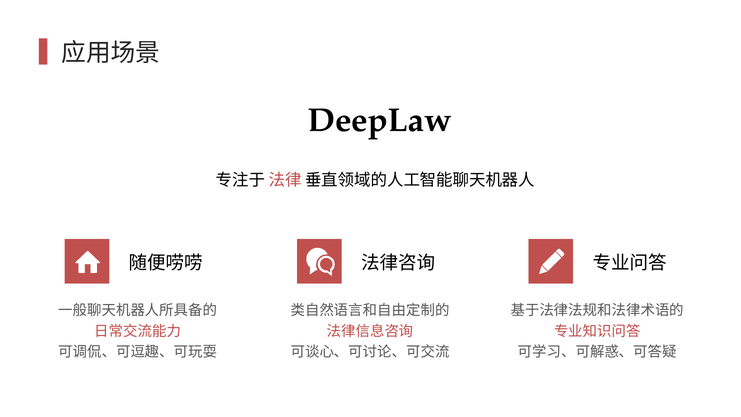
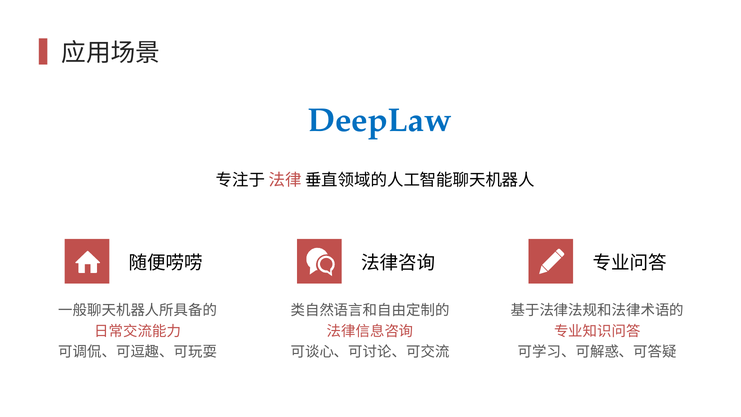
DeepLaw colour: black -> blue
